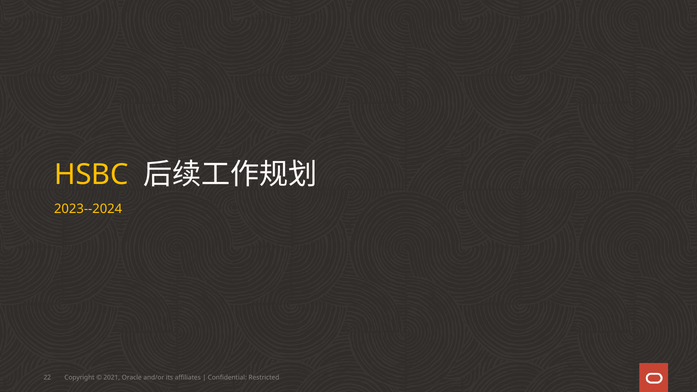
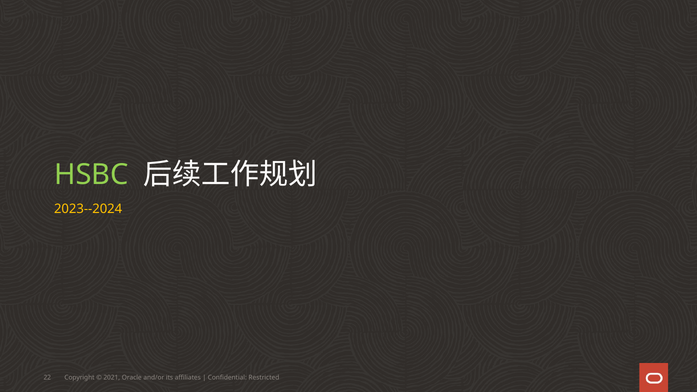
HSBC colour: yellow -> light green
